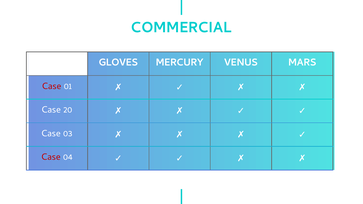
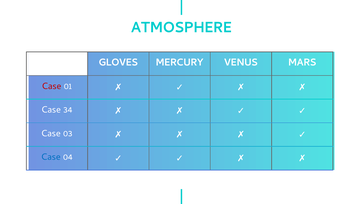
COMMERCIAL: COMMERCIAL -> ATMOSPHERE
20: 20 -> 34
Case at (51, 157) colour: red -> blue
